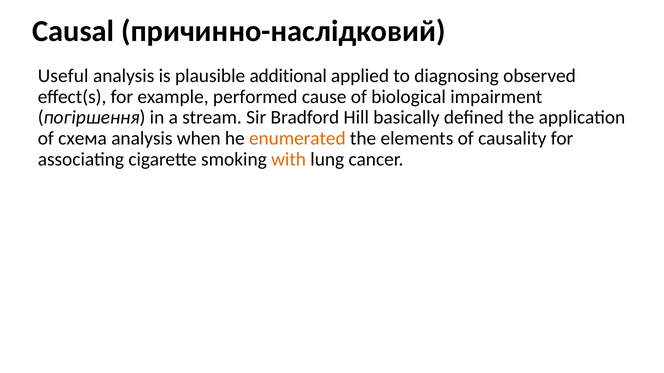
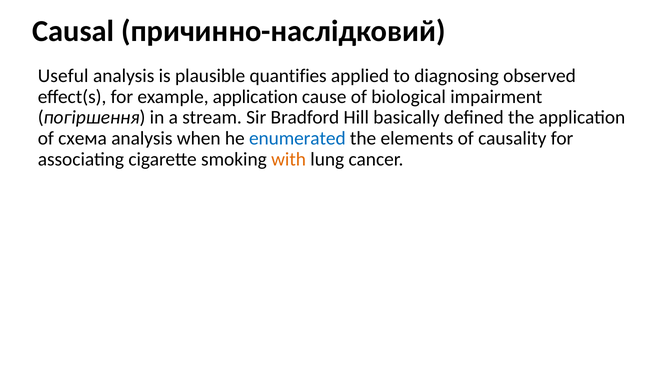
additional: additional -> quantifies
example performed: performed -> application
enumerated colour: orange -> blue
